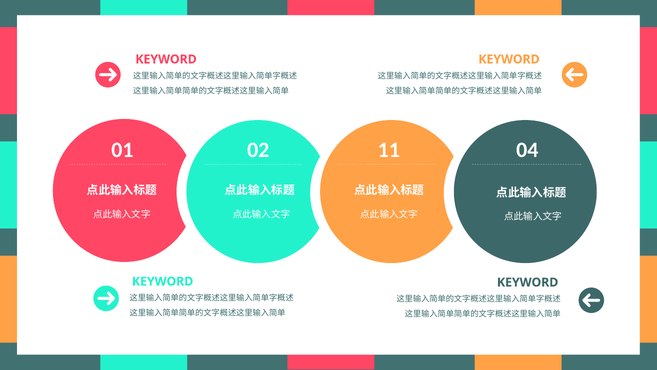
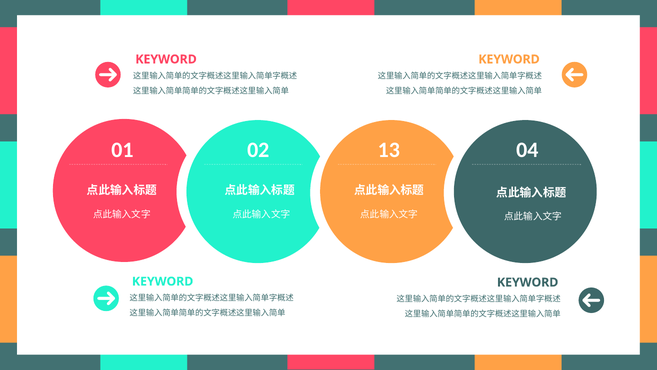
11: 11 -> 13
